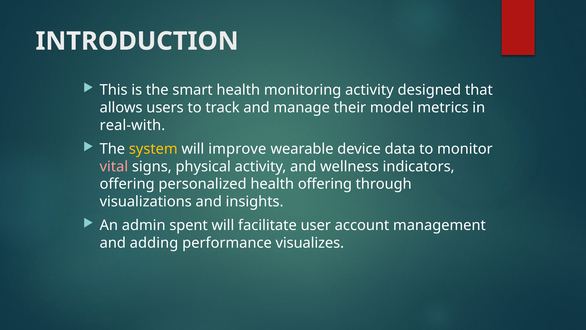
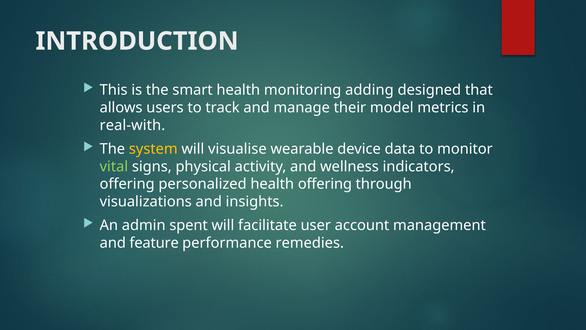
monitoring activity: activity -> adding
improve: improve -> visualise
vital colour: pink -> light green
adding: adding -> feature
visualizes: visualizes -> remedies
